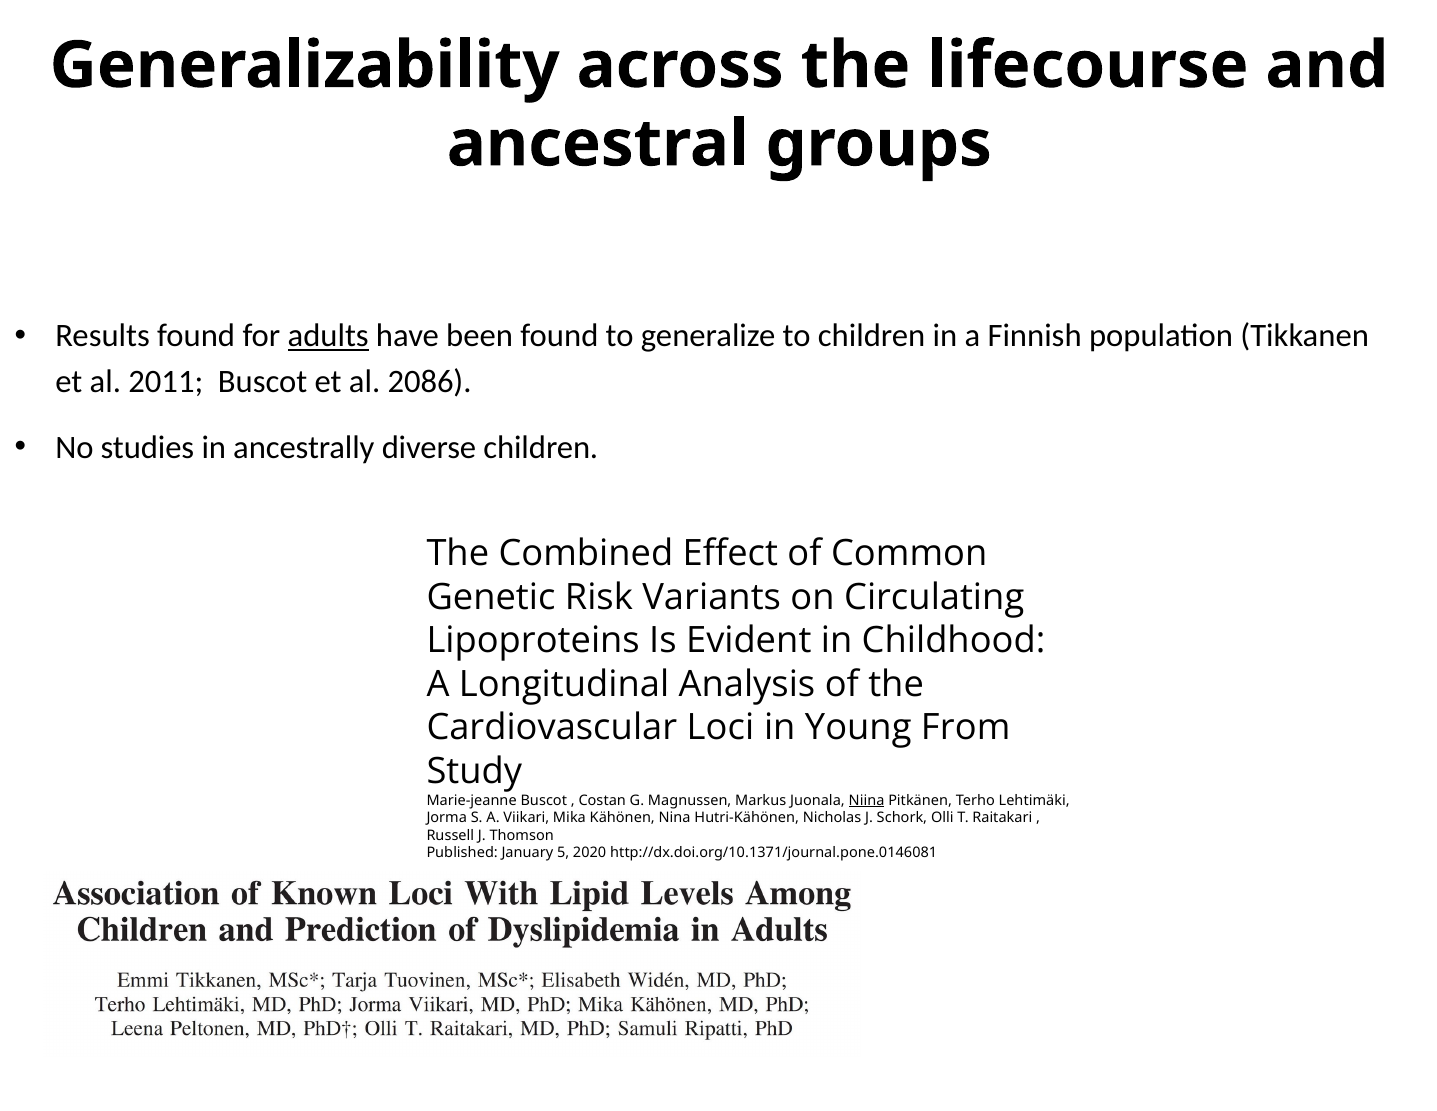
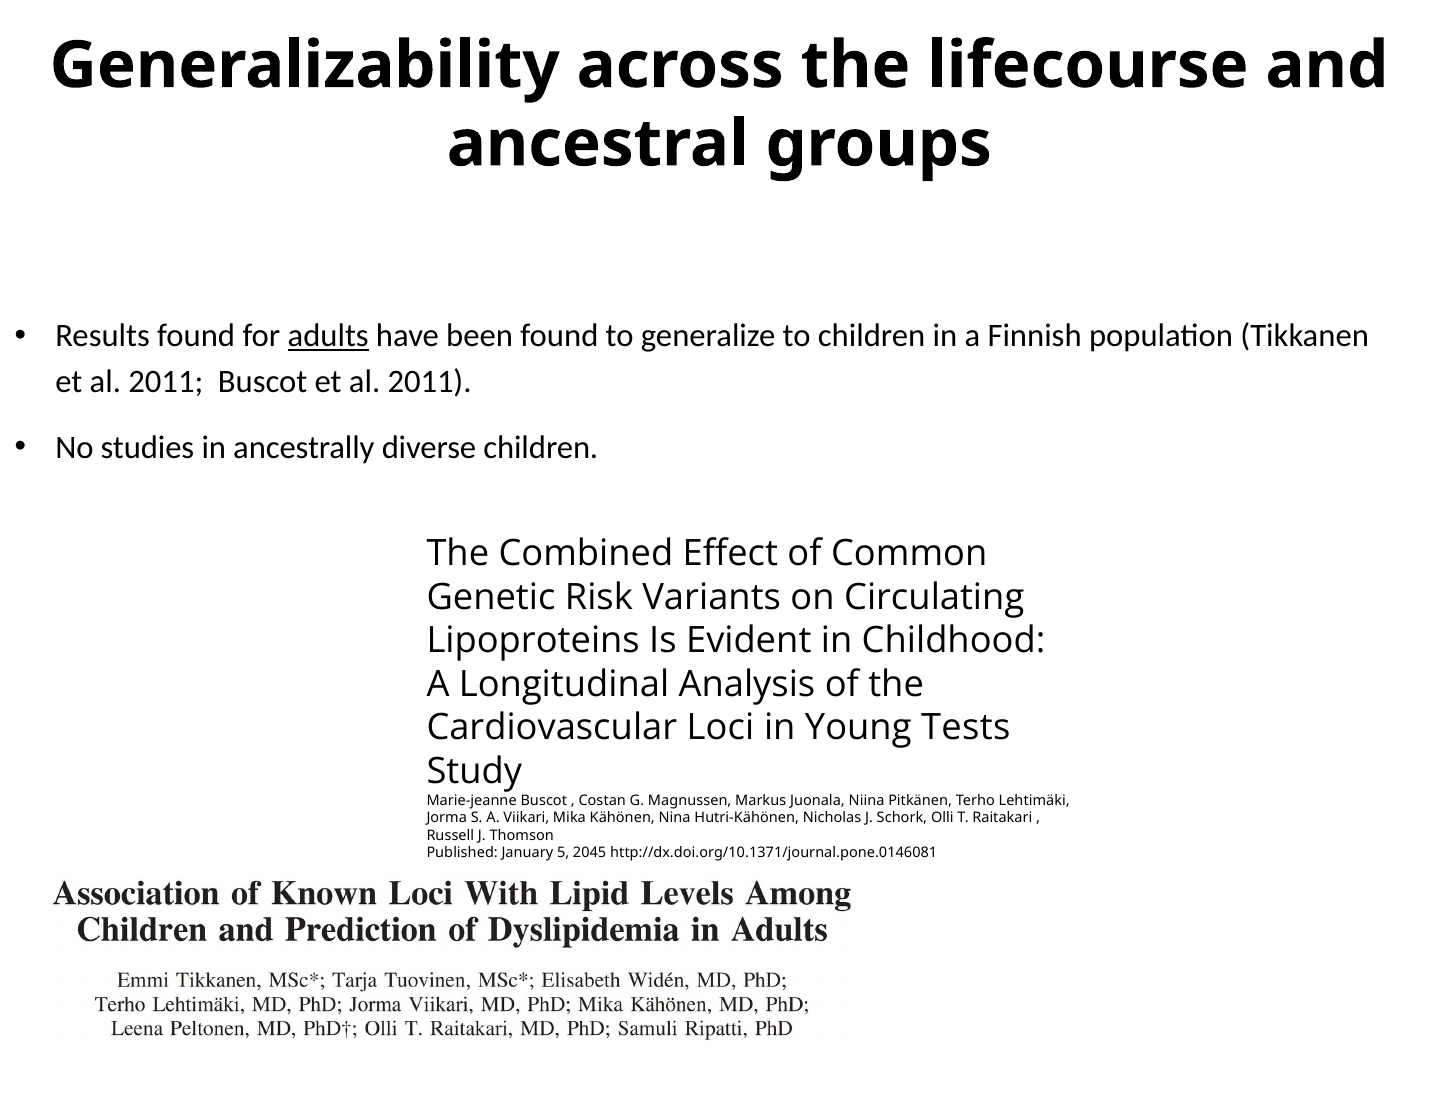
Buscot et al 2086: 2086 -> 2011
From: From -> Tests
Niina underline: present -> none
2020: 2020 -> 2045
